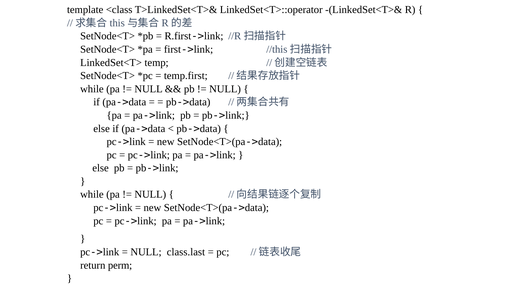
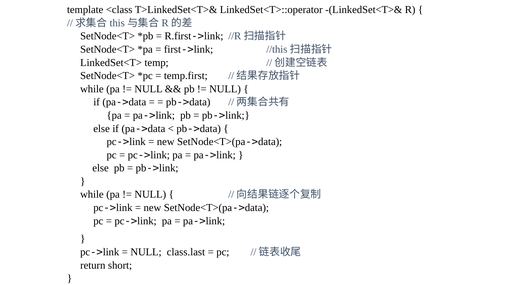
perm: perm -> short
